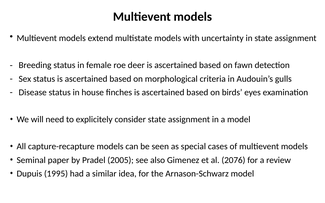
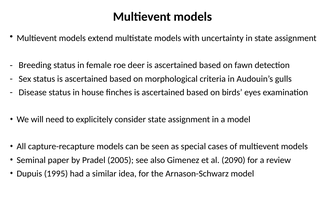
2076: 2076 -> 2090
